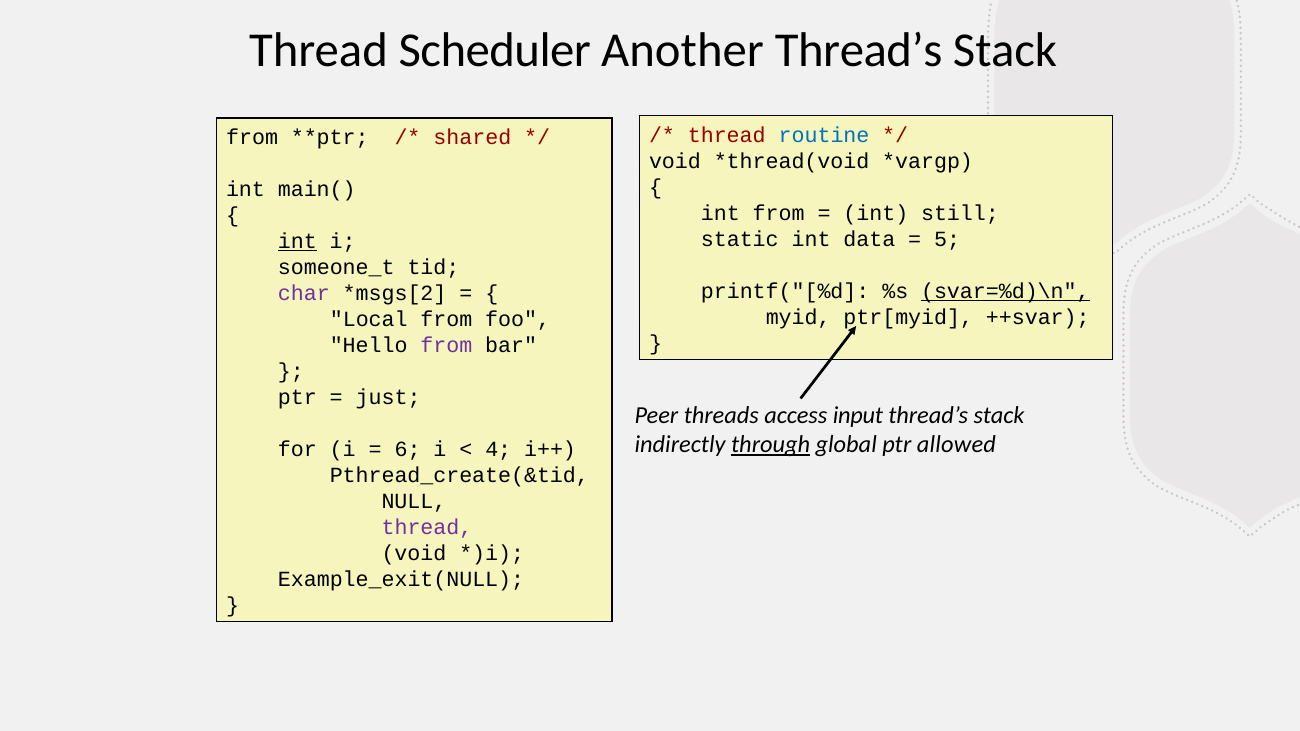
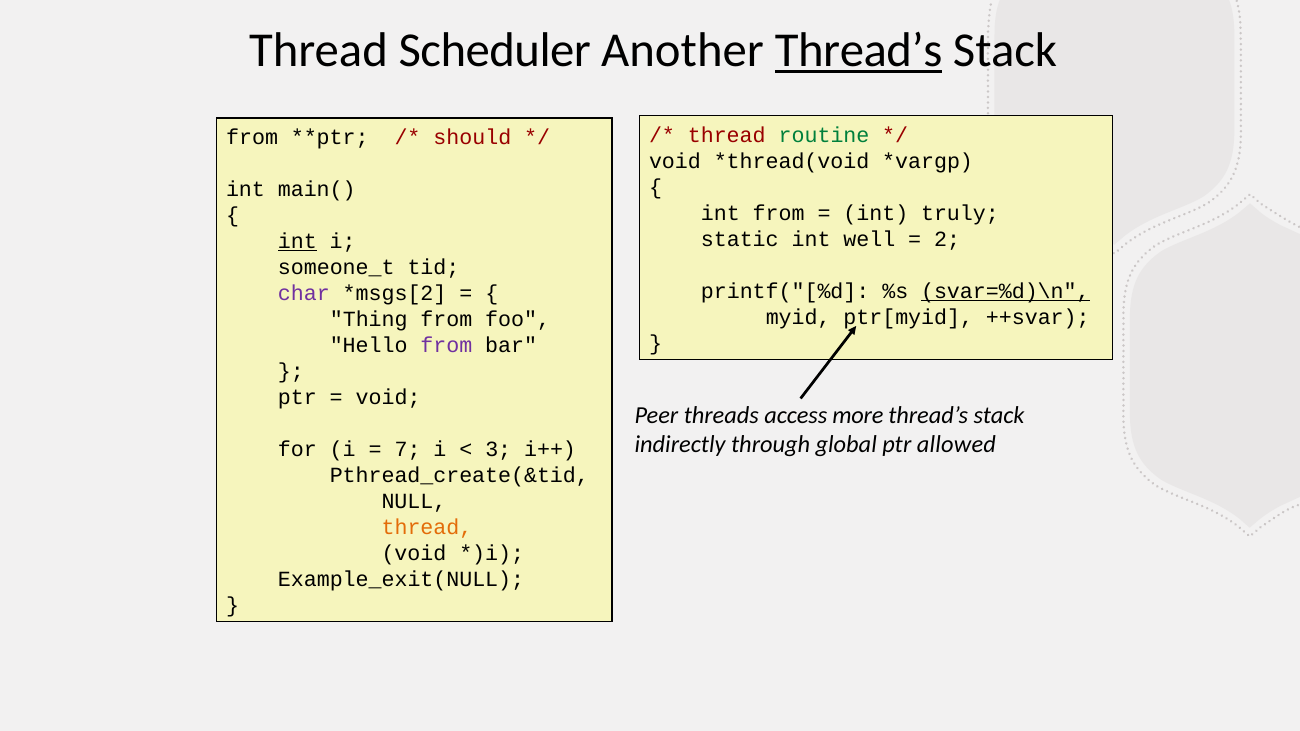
Thread’s at (859, 51) underline: none -> present
routine colour: blue -> green
shared: shared -> should
still: still -> truly
data: data -> well
5: 5 -> 2
Local: Local -> Thing
just at (388, 397): just -> void
input: input -> more
through underline: present -> none
6: 6 -> 7
4: 4 -> 3
thread at (427, 527) colour: purple -> orange
